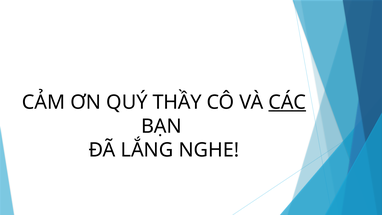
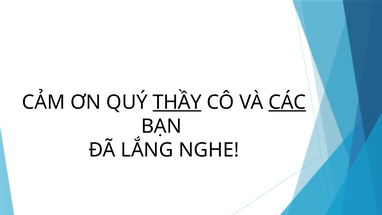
THẦY underline: none -> present
